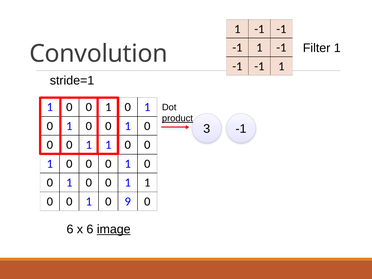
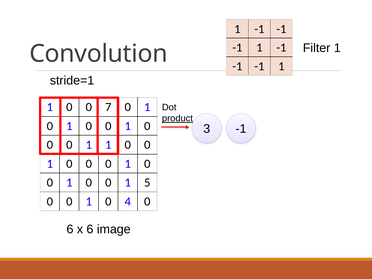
1 at (108, 107): 1 -> 7
1 at (147, 183): 1 -> 5
9: 9 -> 4
image underline: present -> none
